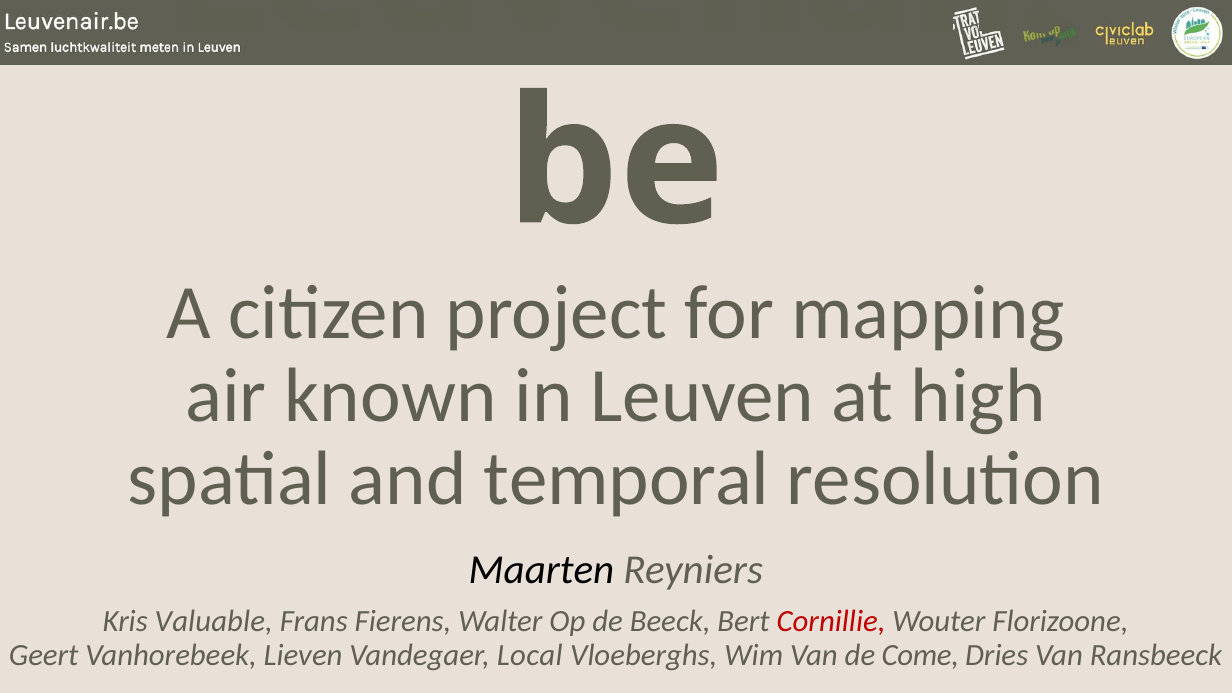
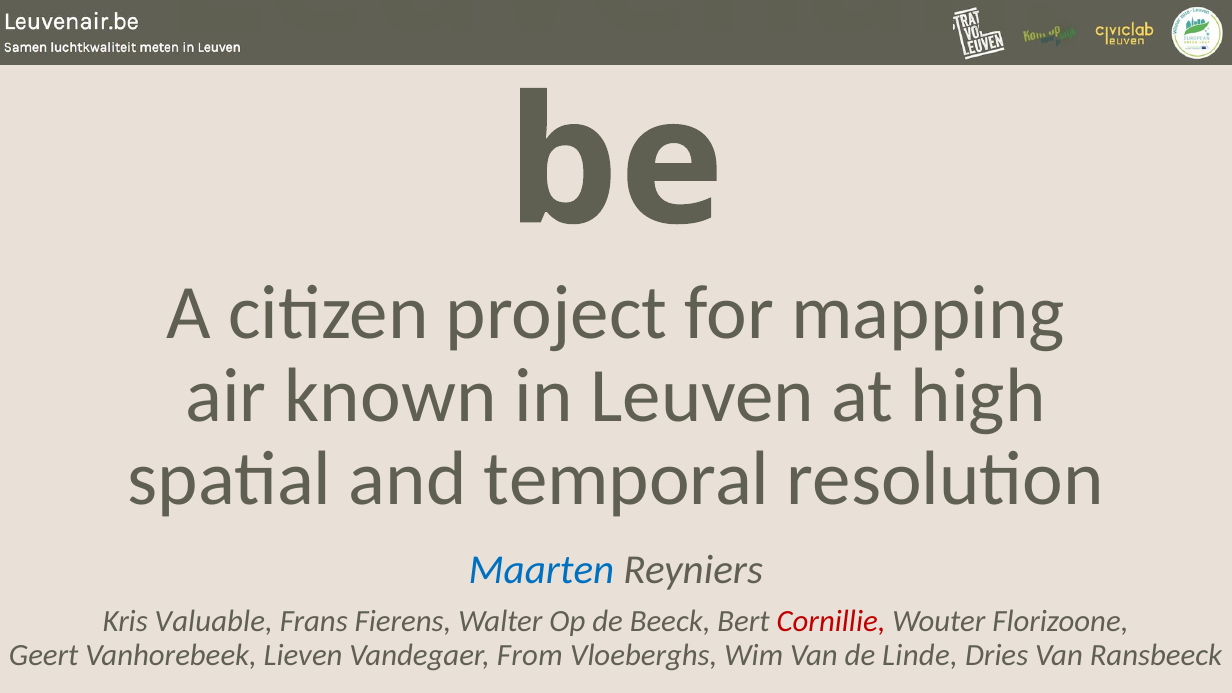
Maarten colour: black -> blue
Local: Local -> From
Come: Come -> Linde
